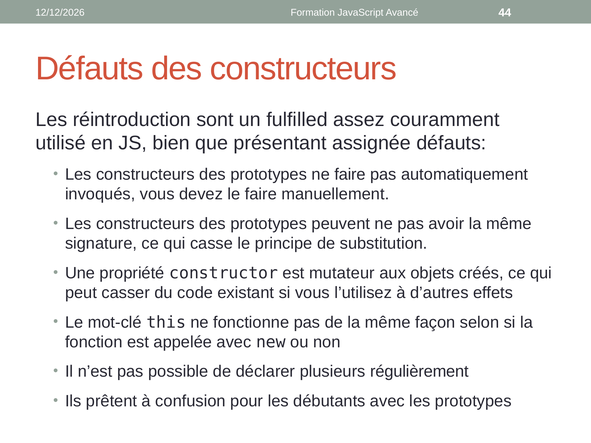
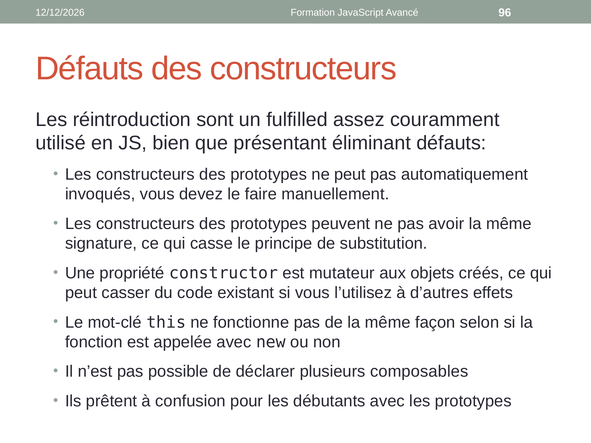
44: 44 -> 96
assignée: assignée -> éliminant
ne faire: faire -> peut
régulièrement: régulièrement -> composables
